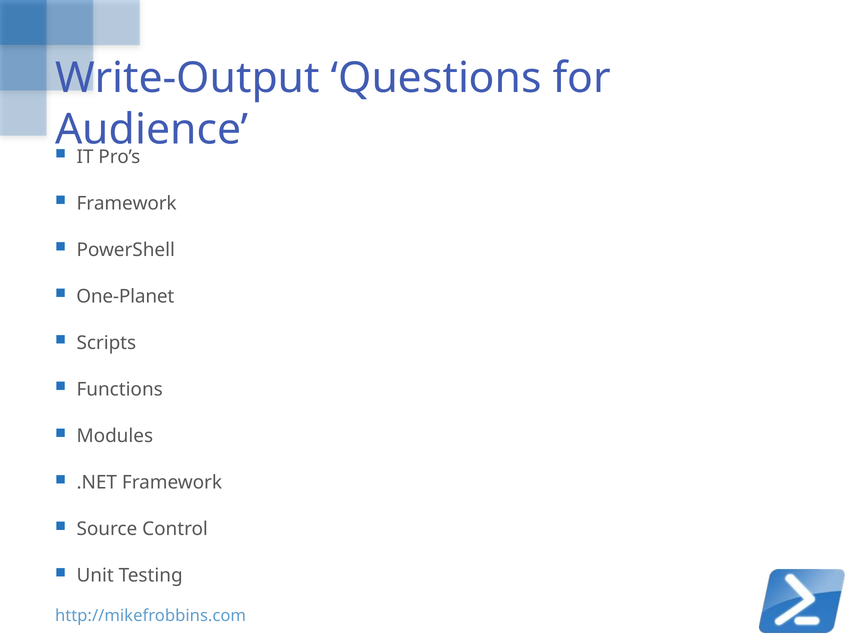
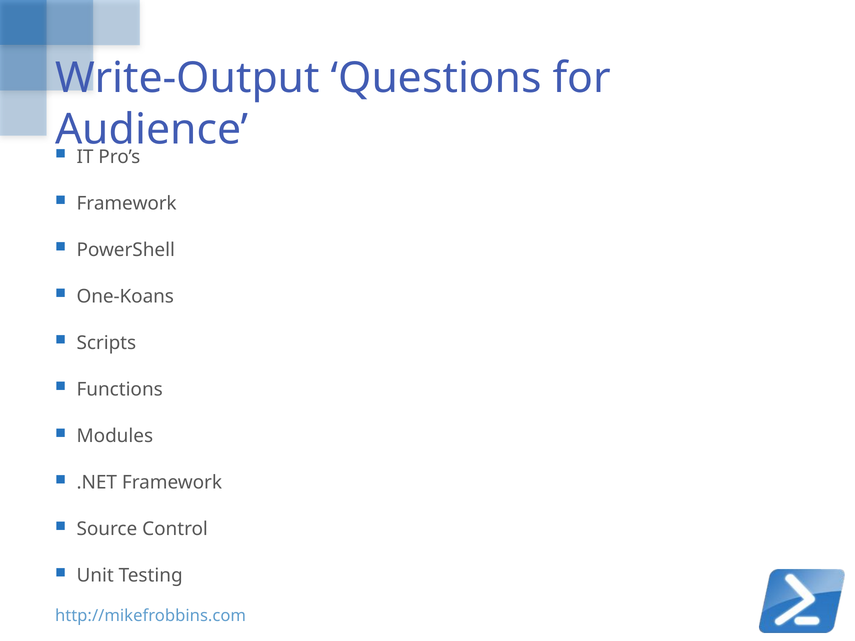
One-Planet: One-Planet -> One-Koans
